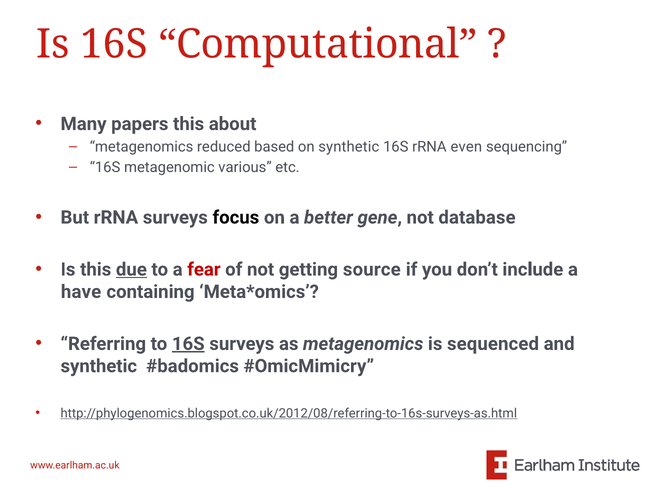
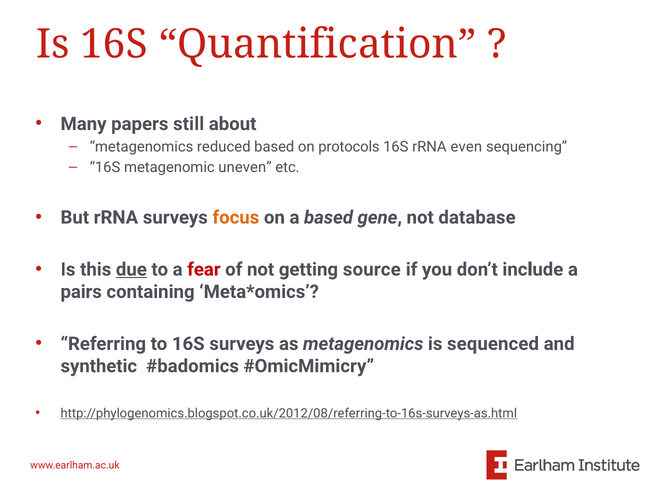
Computational: Computational -> Quantification
papers this: this -> still
on synthetic: synthetic -> protocols
various: various -> uneven
focus colour: black -> orange
a better: better -> based
have: have -> pairs
16S at (188, 344) underline: present -> none
